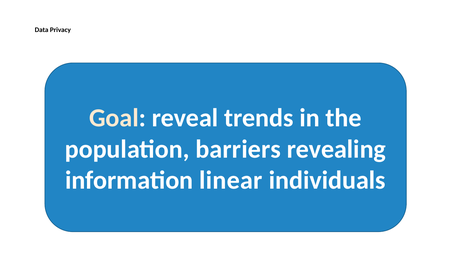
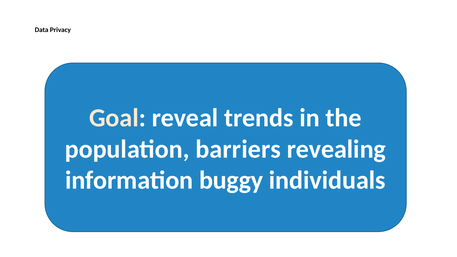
linear: linear -> buggy
